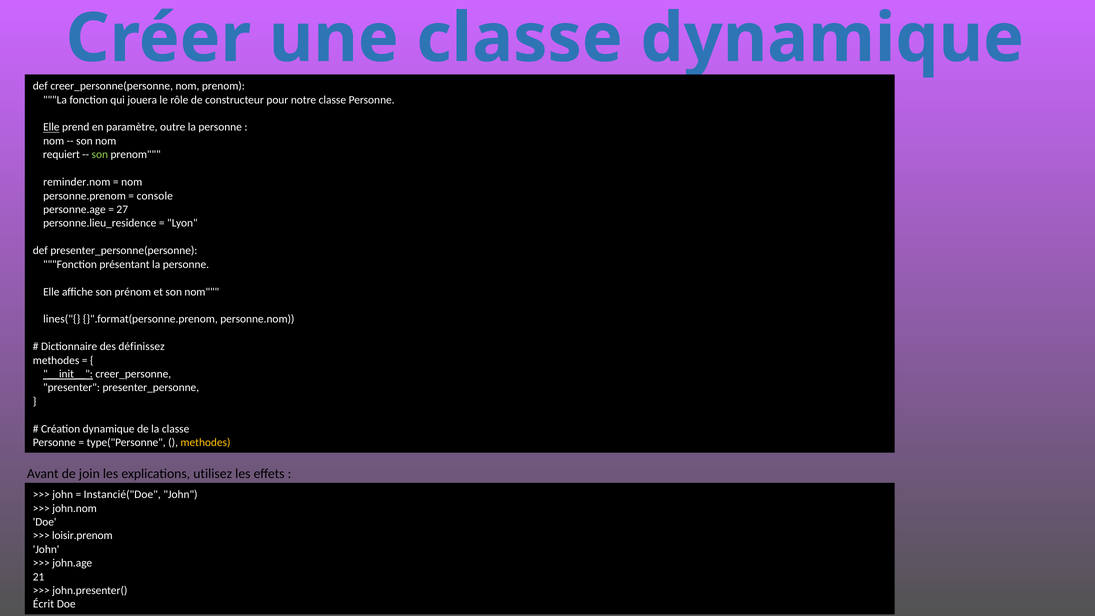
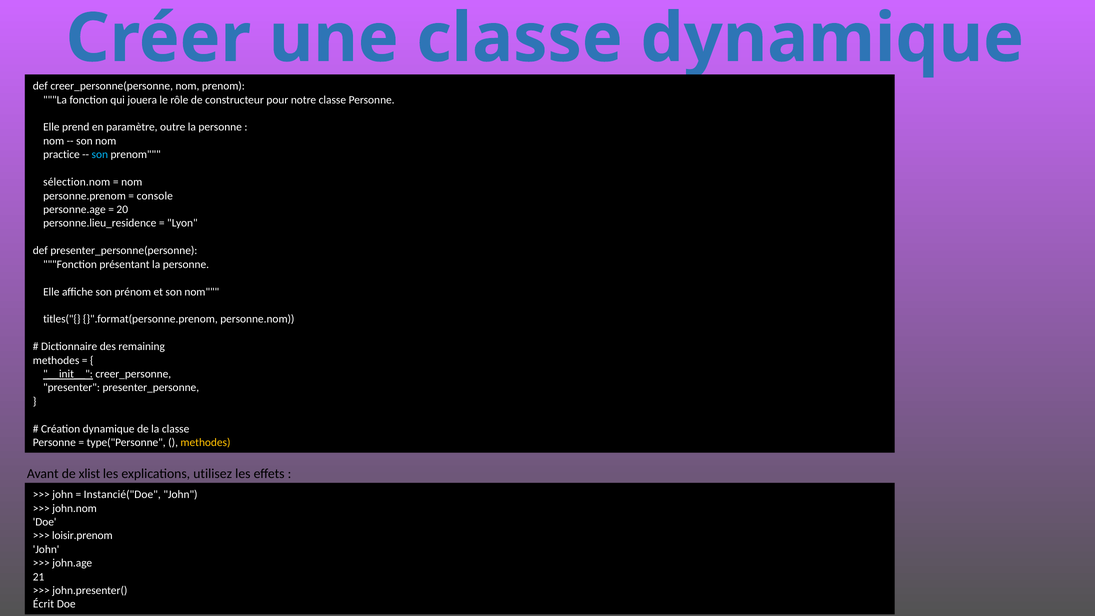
Elle at (51, 127) underline: present -> none
requiert: requiert -> practice
son at (100, 155) colour: light green -> light blue
reminder.nom: reminder.nom -> sélection.nom
27: 27 -> 20
lines("{: lines("{ -> titles("{
définissez: définissez -> remaining
join: join -> xlist
